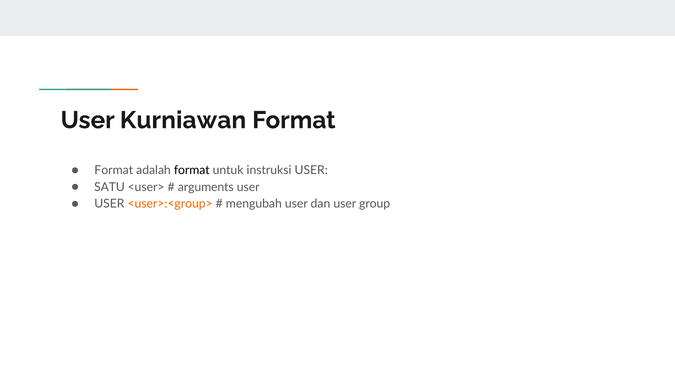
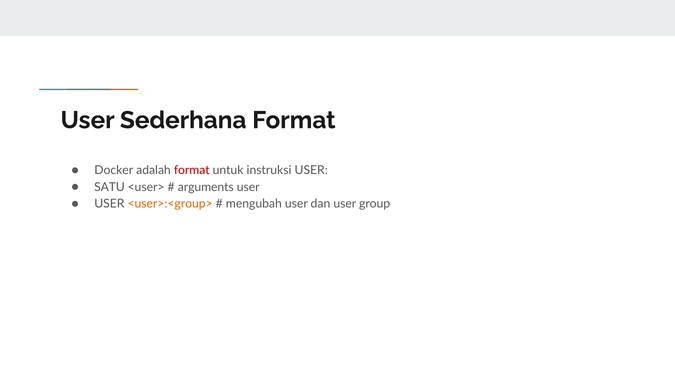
Kurniawan: Kurniawan -> Sederhana
Format at (114, 171): Format -> Docker
format at (192, 171) colour: black -> red
